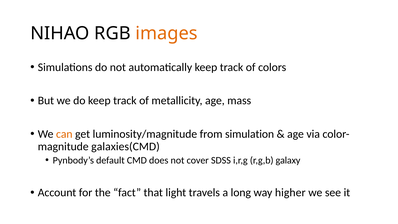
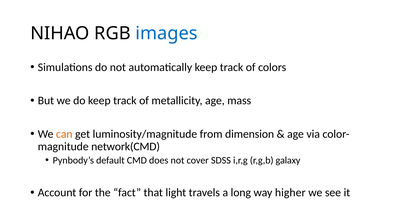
images colour: orange -> blue
simulation: simulation -> dimension
galaxies(CMD: galaxies(CMD -> network(CMD
